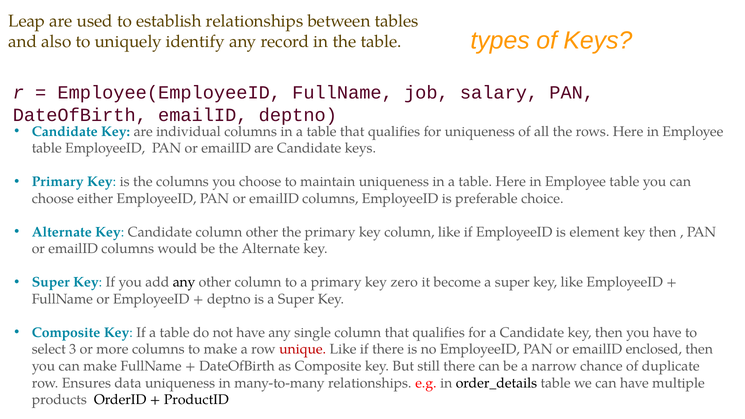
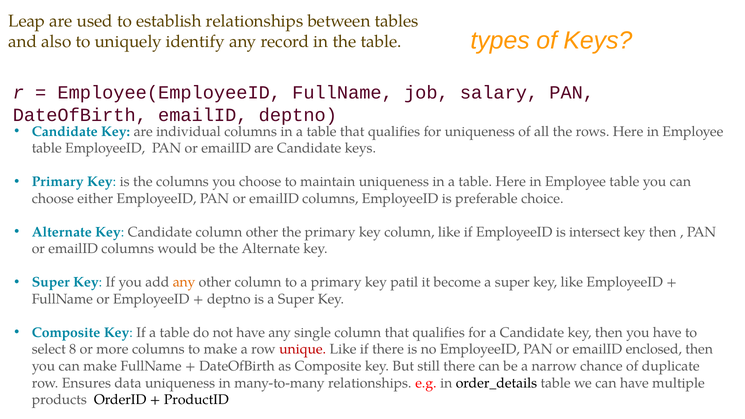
element: element -> intersect
any at (184, 282) colour: black -> orange
zero: zero -> patil
3: 3 -> 8
